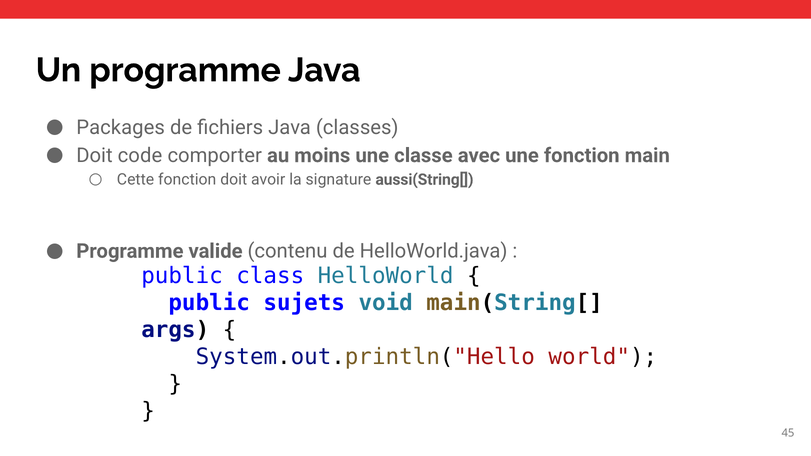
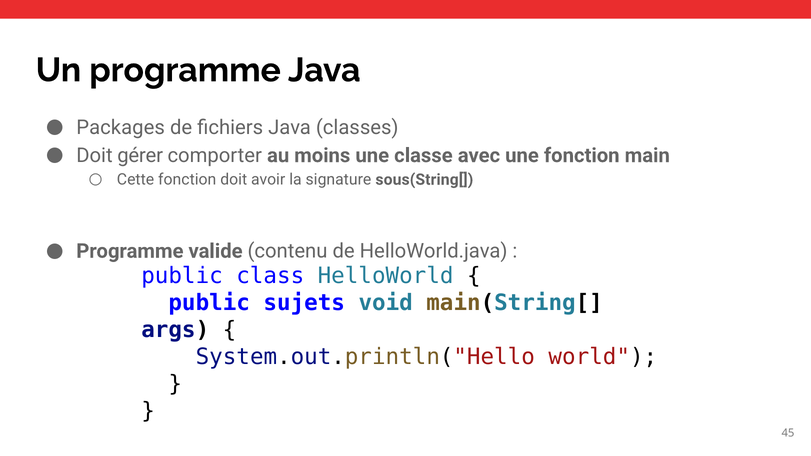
code: code -> gérer
aussi(String[: aussi(String[ -> sous(String[
